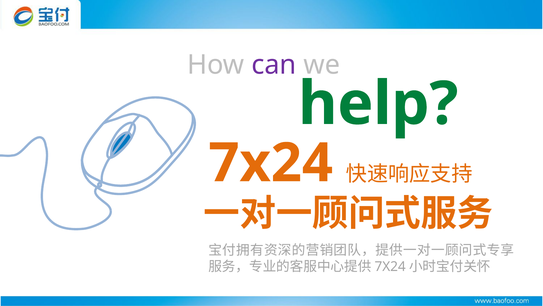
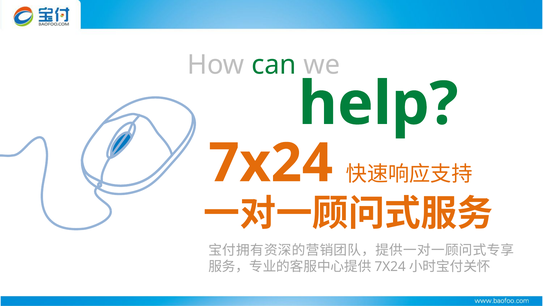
can colour: purple -> green
